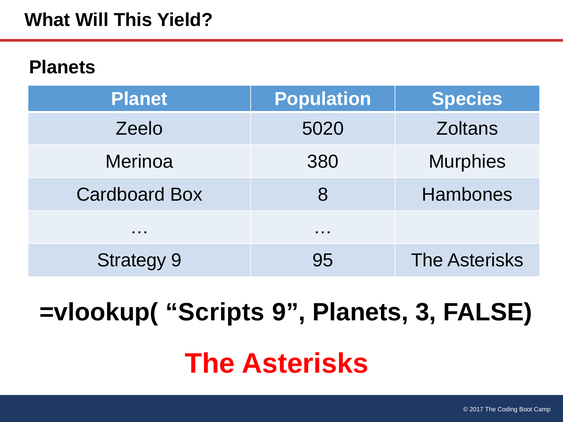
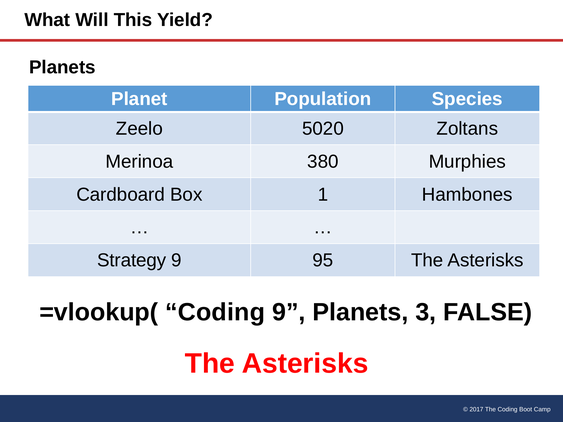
8: 8 -> 1
=vlookup( Scripts: Scripts -> Coding
